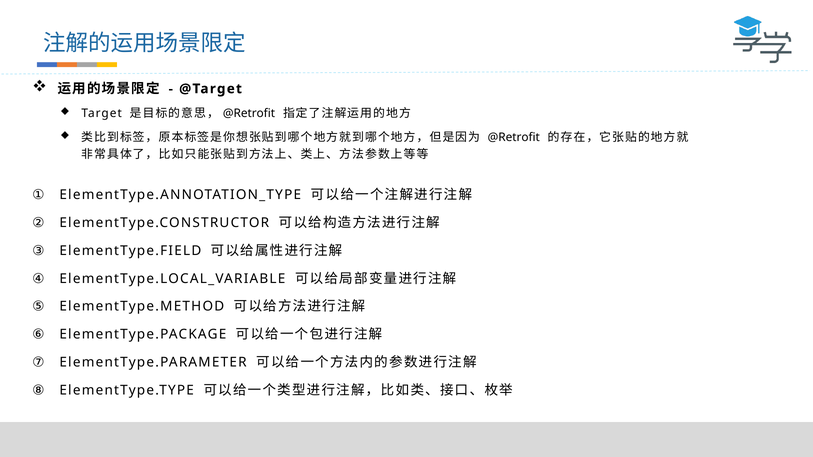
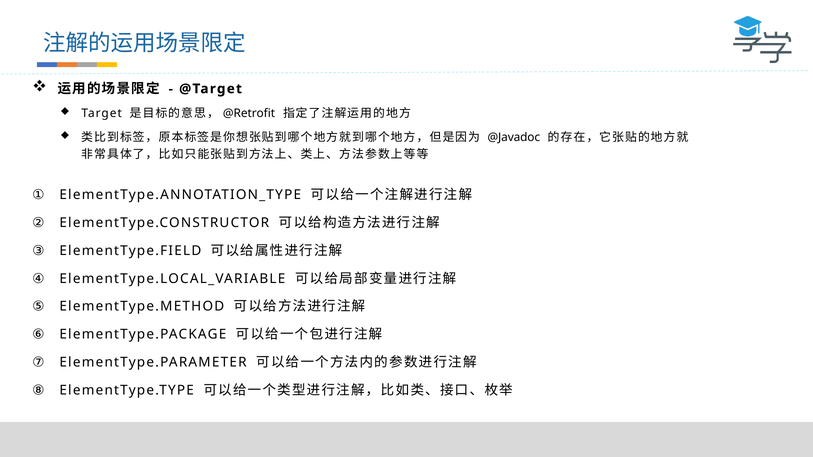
@Retrofit at (514, 137): @Retrofit -> @Javadoc
